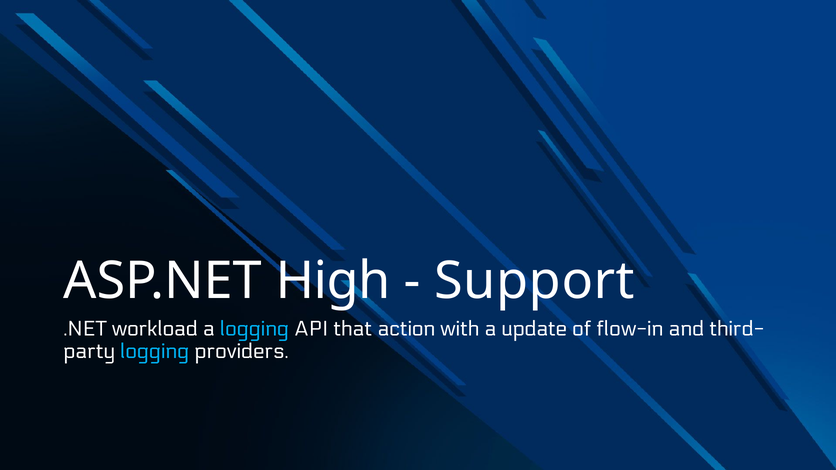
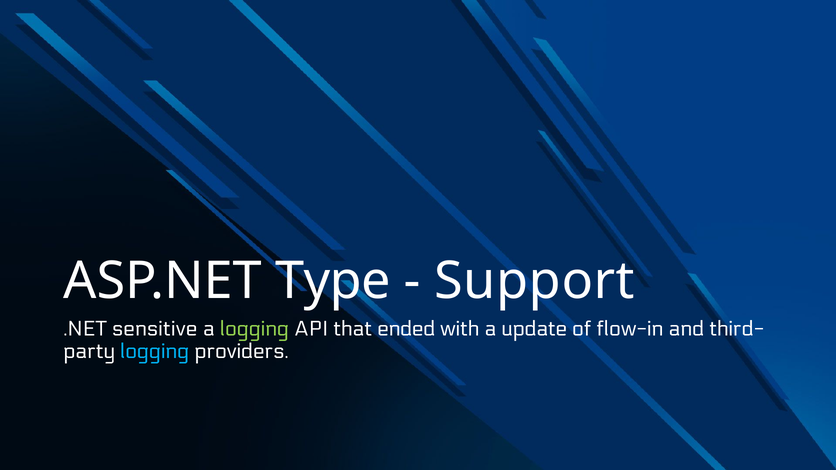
High: High -> Type
workload: workload -> sensitive
logging at (255, 329) colour: light blue -> light green
action: action -> ended
